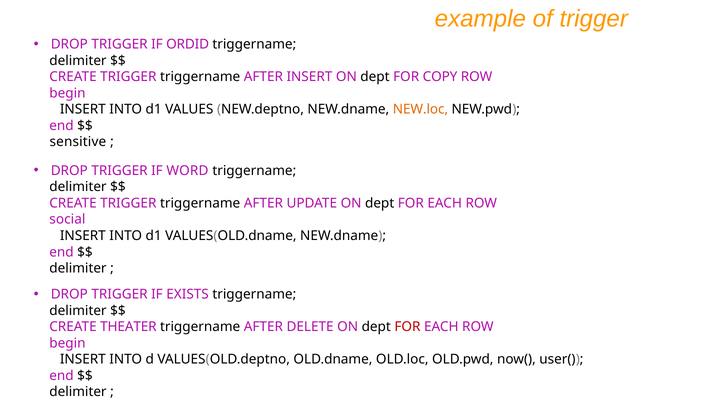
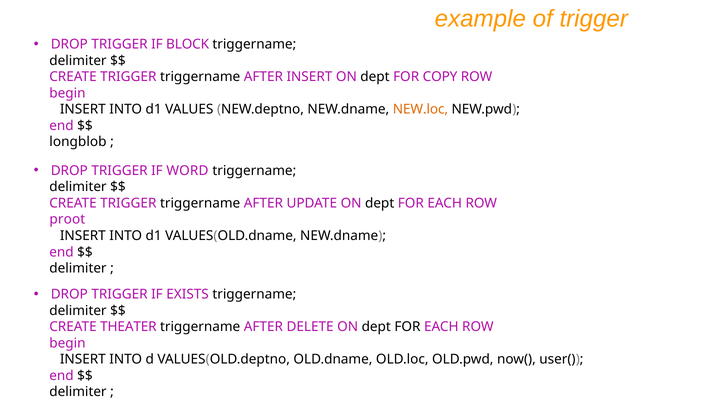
ORDID: ORDID -> BLOCK
sensitive: sensitive -> longblob
social: social -> proot
FOR at (407, 327) colour: red -> black
